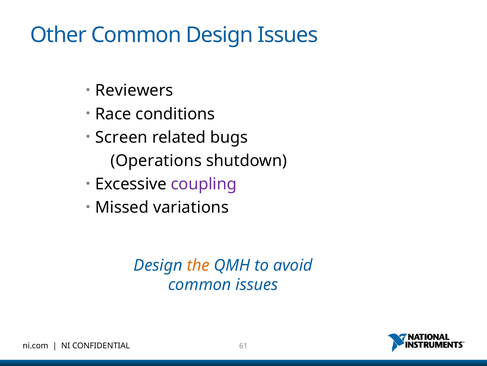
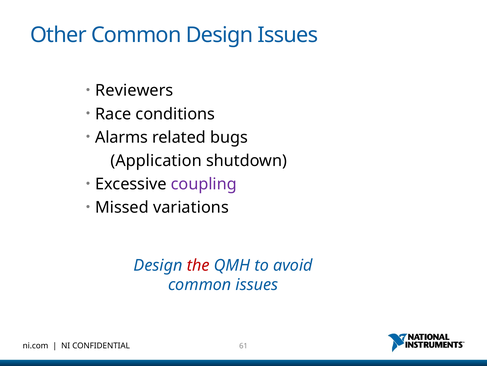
Screen: Screen -> Alarms
Operations: Operations -> Application
the colour: orange -> red
